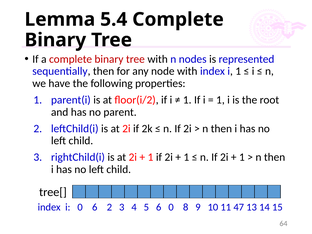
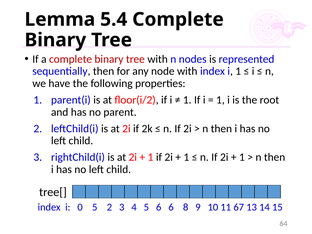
6 at (95, 207): 6 -> 5
6 0: 0 -> 6
47: 47 -> 67
